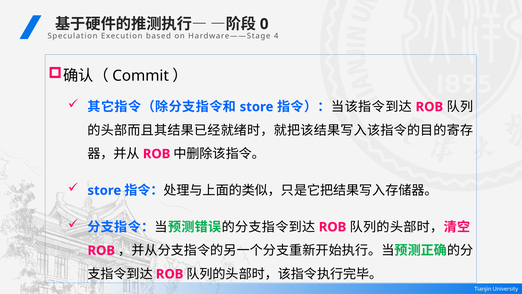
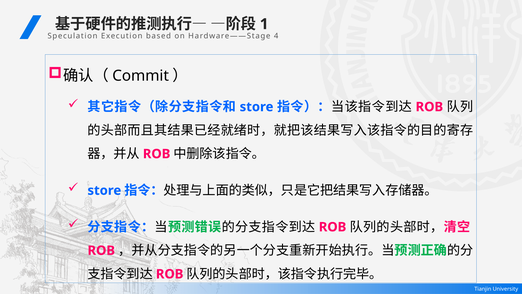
0: 0 -> 1
